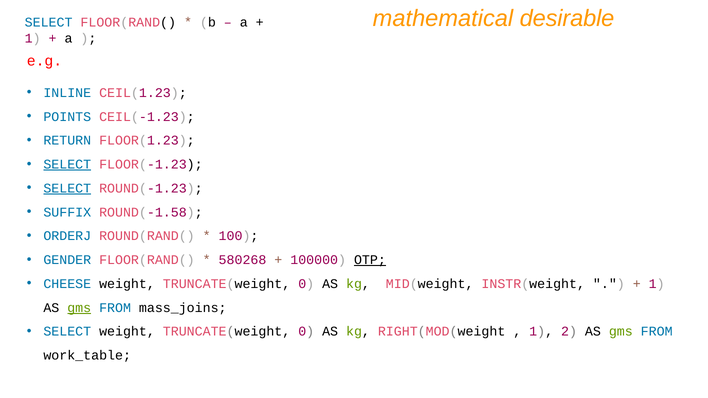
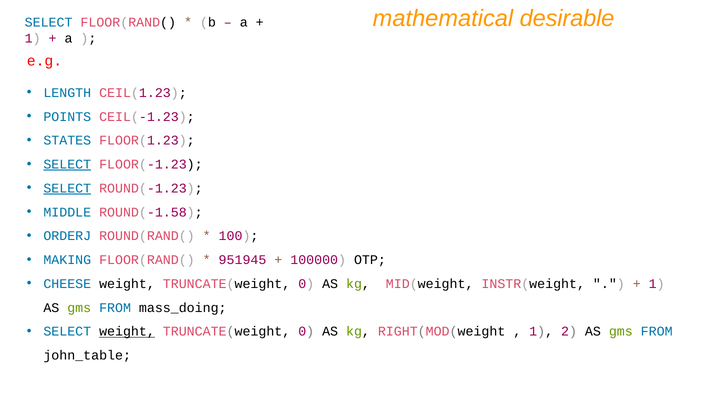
INLINE: INLINE -> LENGTH
RETURN: RETURN -> STATES
SUFFIX: SUFFIX -> MIDDLE
GENDER: GENDER -> MAKING
580268: 580268 -> 951945
OTP underline: present -> none
gms at (79, 308) underline: present -> none
mass_joins: mass_joins -> mass_doing
weight at (127, 332) underline: none -> present
work_table: work_table -> john_table
